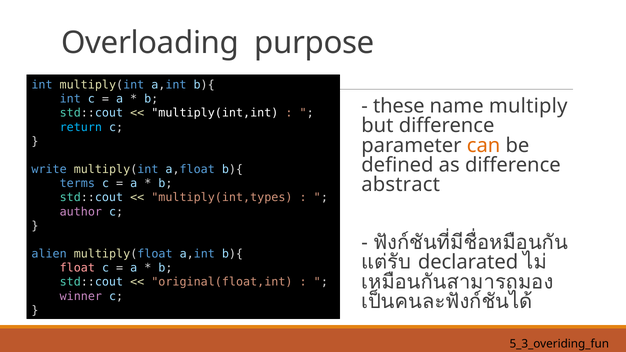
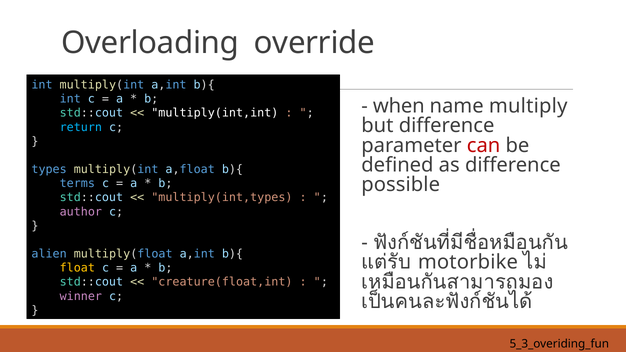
purpose: purpose -> override
these: these -> when
can colour: orange -> red
write: write -> types
abstract: abstract -> possible
declarated: declarated -> motorbike
float colour: pink -> yellow
original(float,int: original(float,int -> creature(float,int
